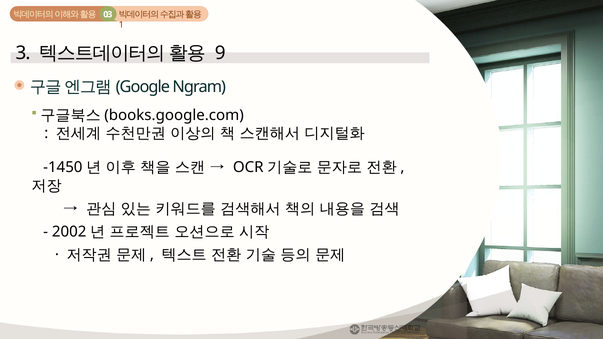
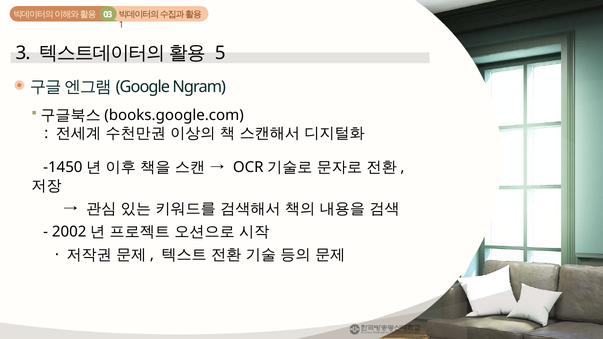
9: 9 -> 5
